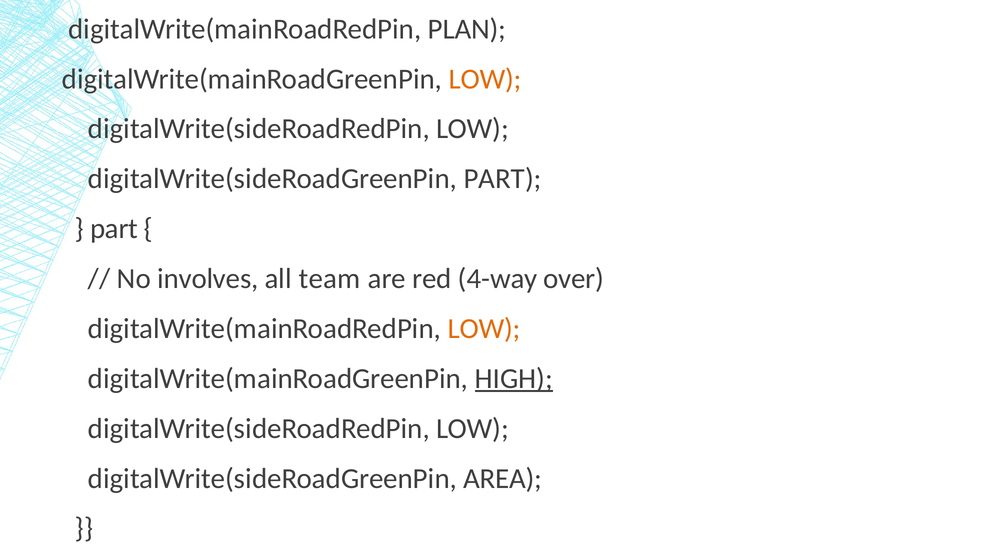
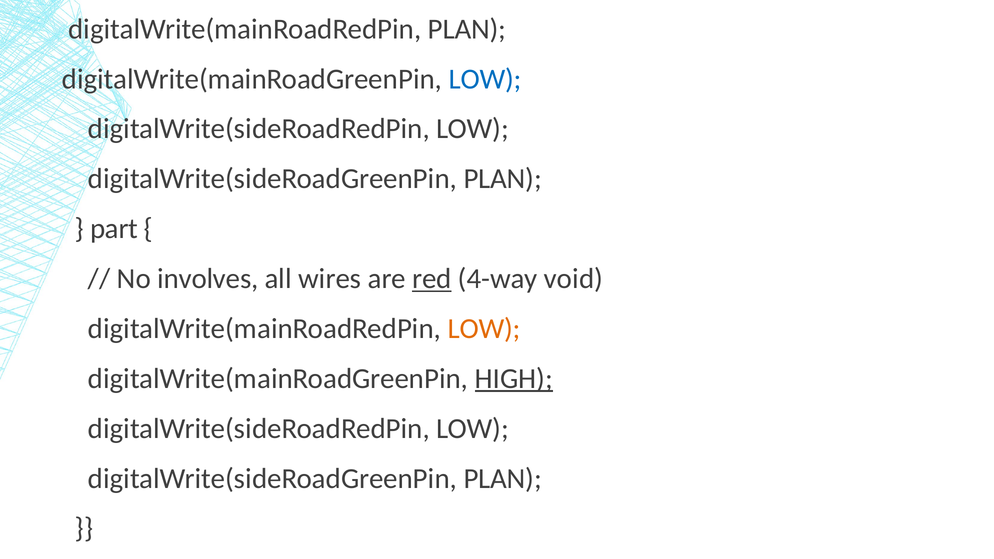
LOW at (485, 79) colour: orange -> blue
PART at (503, 179): PART -> PLAN
team: team -> wires
red underline: none -> present
over: over -> void
AREA at (503, 479): AREA -> PLAN
